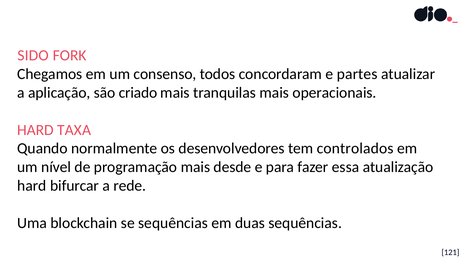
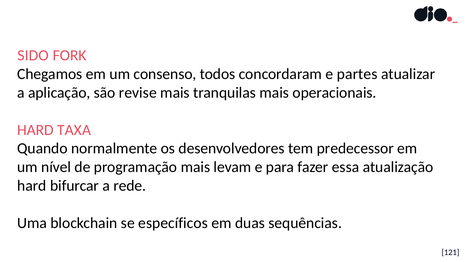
criado: criado -> revise
controlados: controlados -> predecessor
desde: desde -> levam
se sequências: sequências -> específicos
